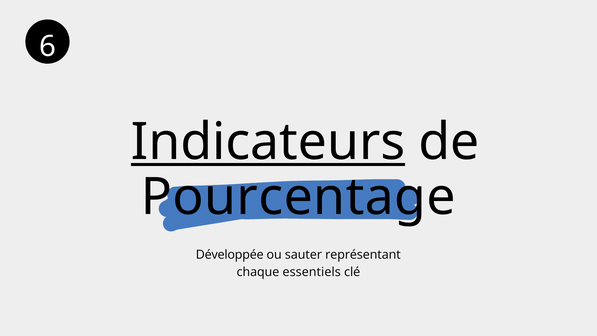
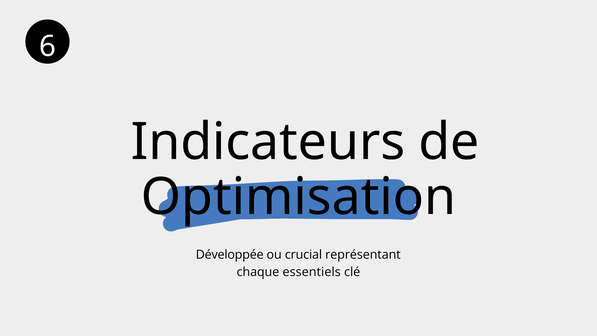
Indicateurs underline: present -> none
Pourcentage: Pourcentage -> Optimisation
sauter: sauter -> crucial
